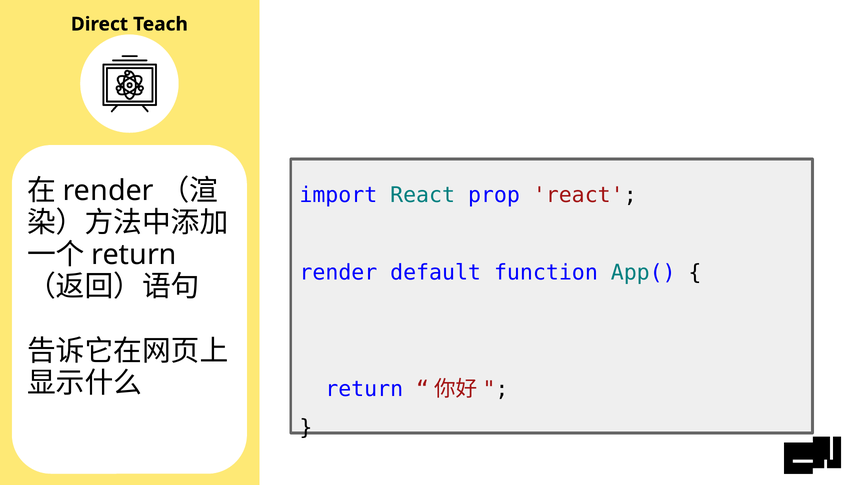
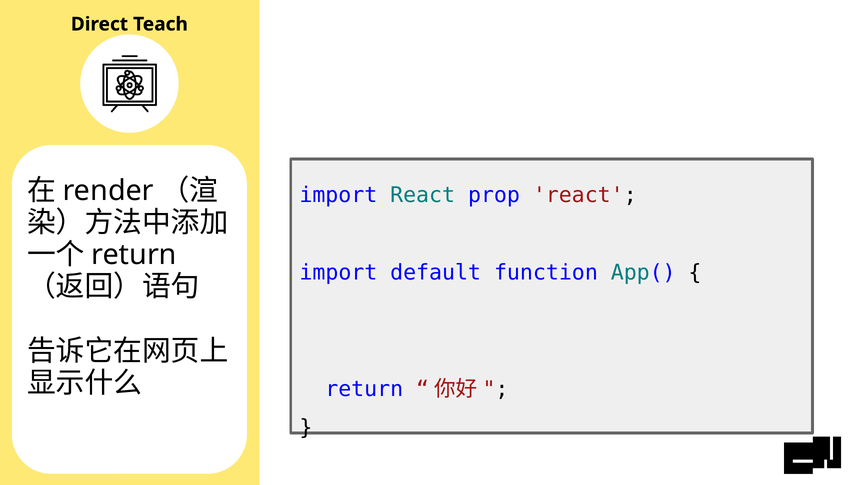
render at (338, 273): render -> import
